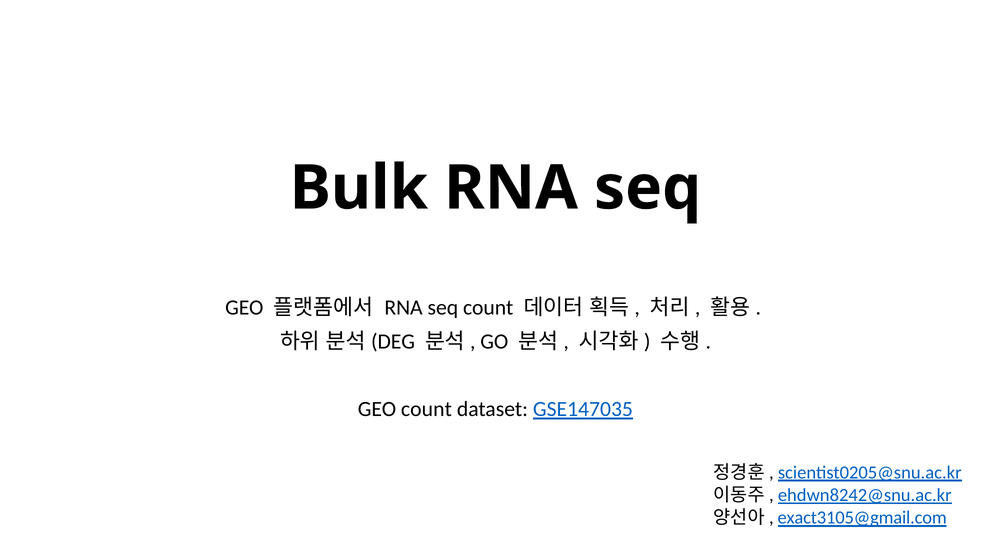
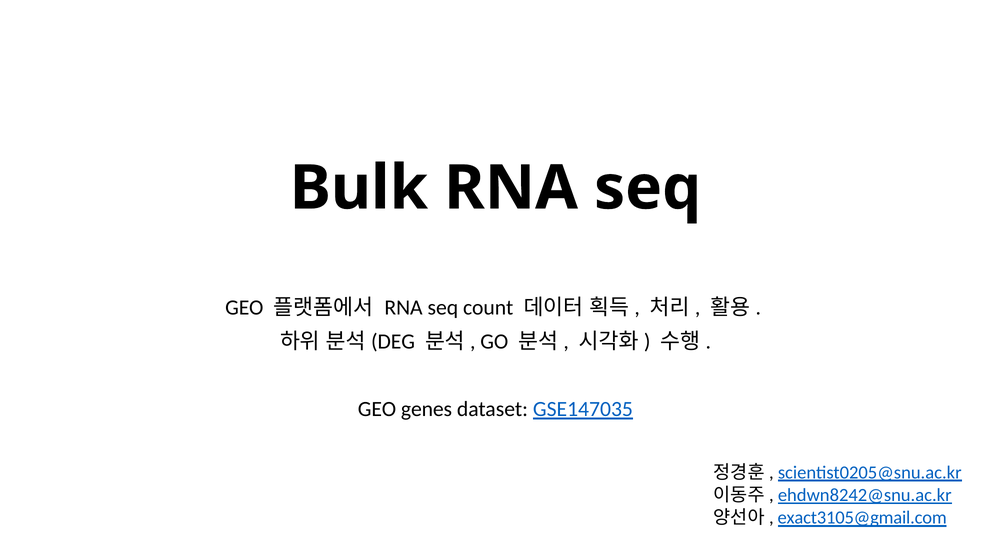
GEO count: count -> genes
